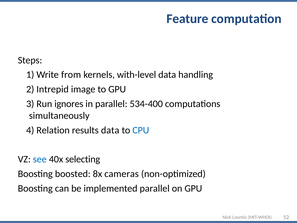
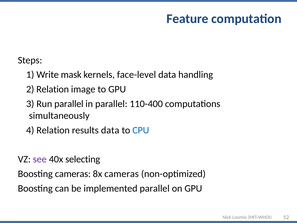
from: from -> mask
with-level: with-level -> face-level
2 Intrepid: Intrepid -> Relation
Run ignores: ignores -> parallel
534-400: 534-400 -> 110-400
see colour: blue -> purple
Boosting boosted: boosted -> cameras
